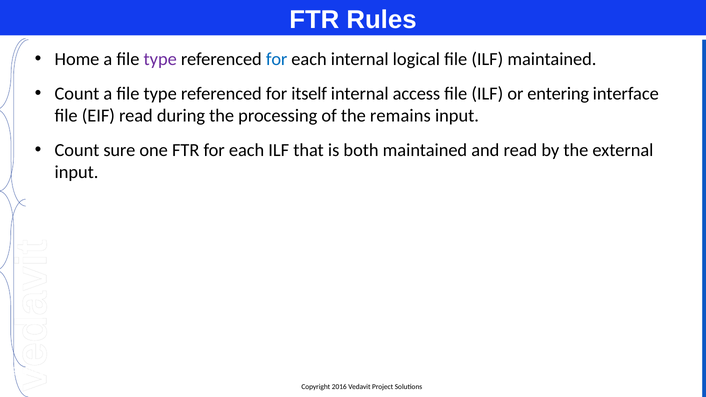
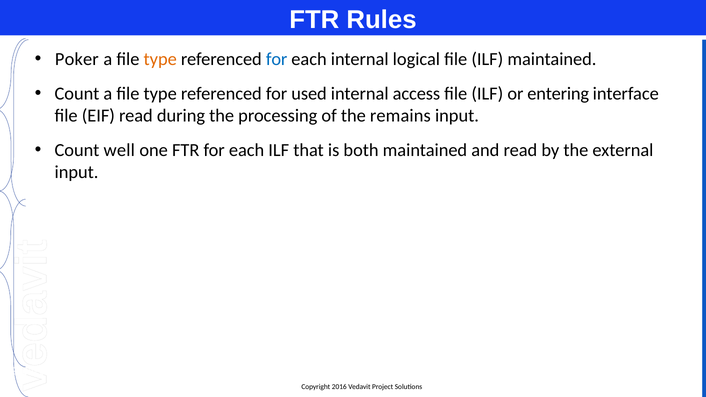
Home: Home -> Poker
type at (160, 59) colour: purple -> orange
itself: itself -> used
sure: sure -> well
